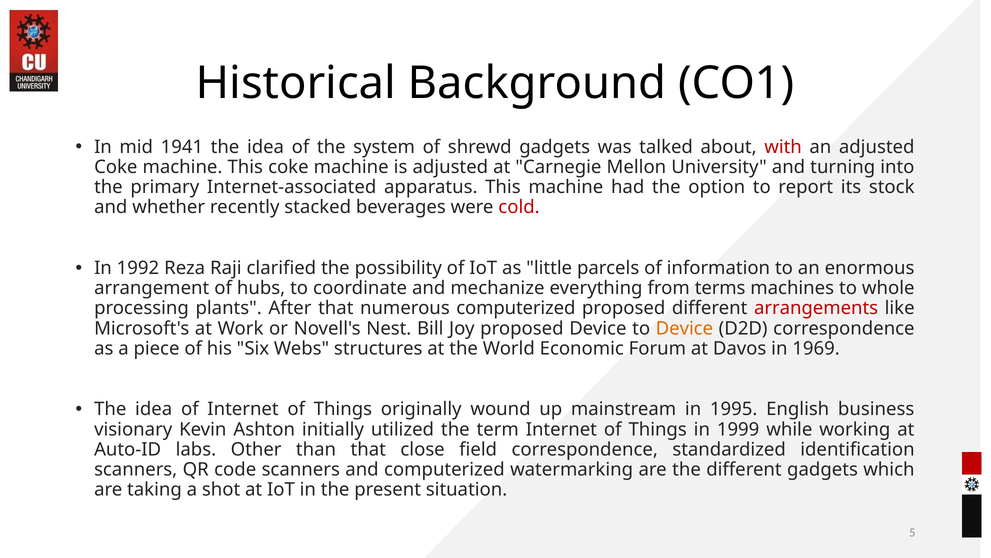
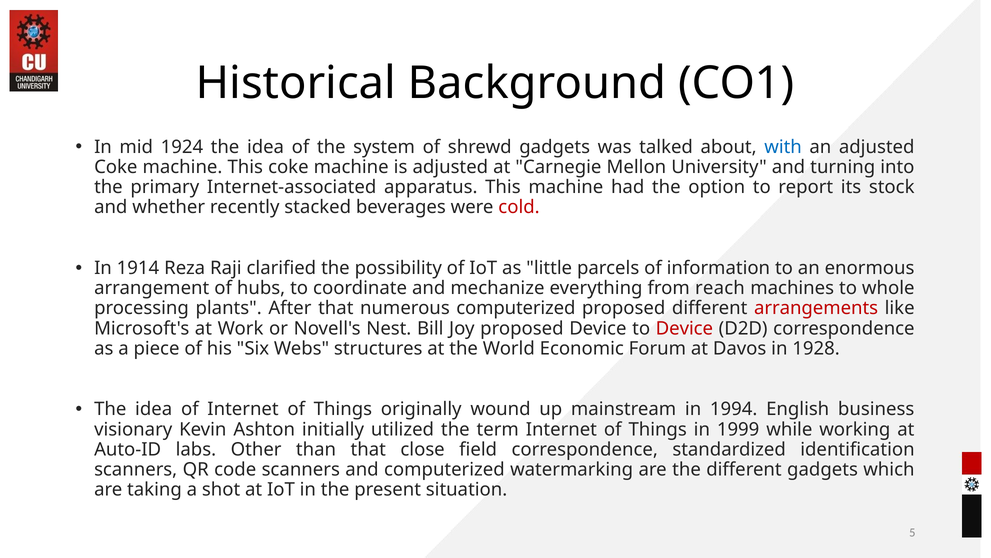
1941: 1941 -> 1924
with colour: red -> blue
1992: 1992 -> 1914
terms: terms -> reach
Device at (684, 328) colour: orange -> red
1969: 1969 -> 1928
1995: 1995 -> 1994
